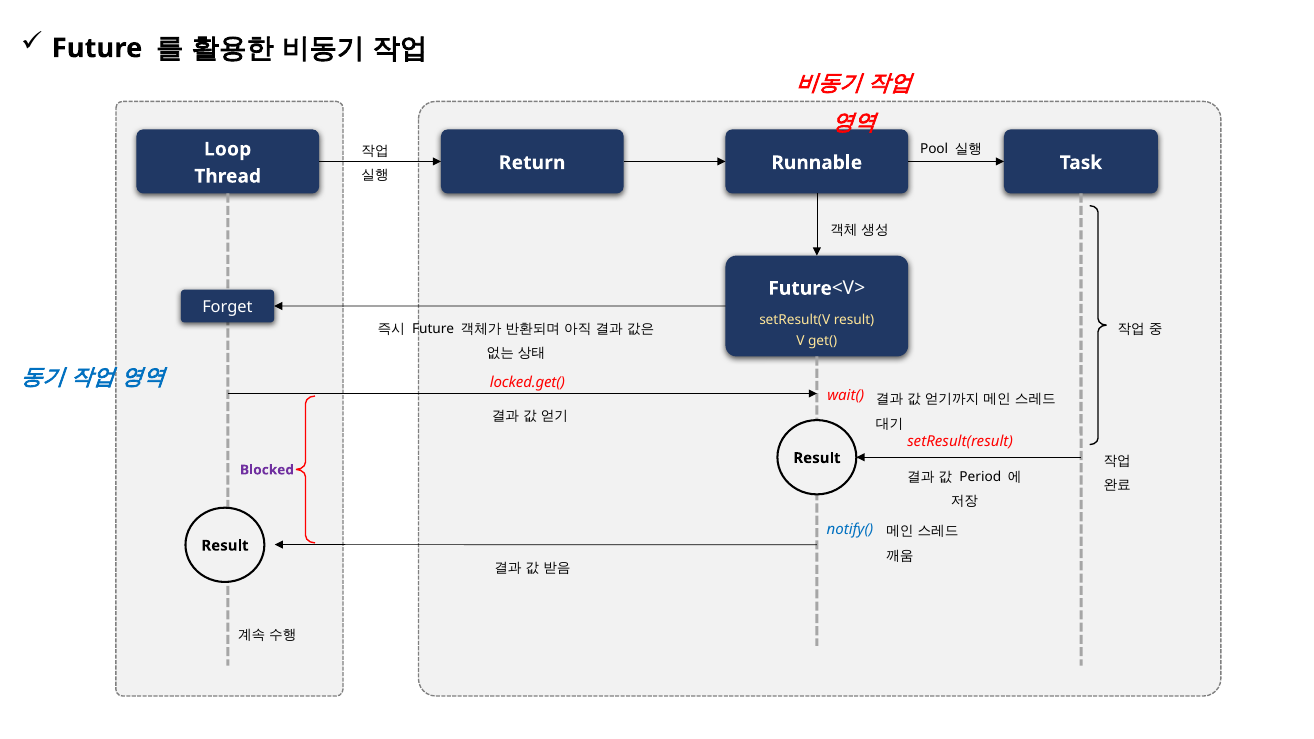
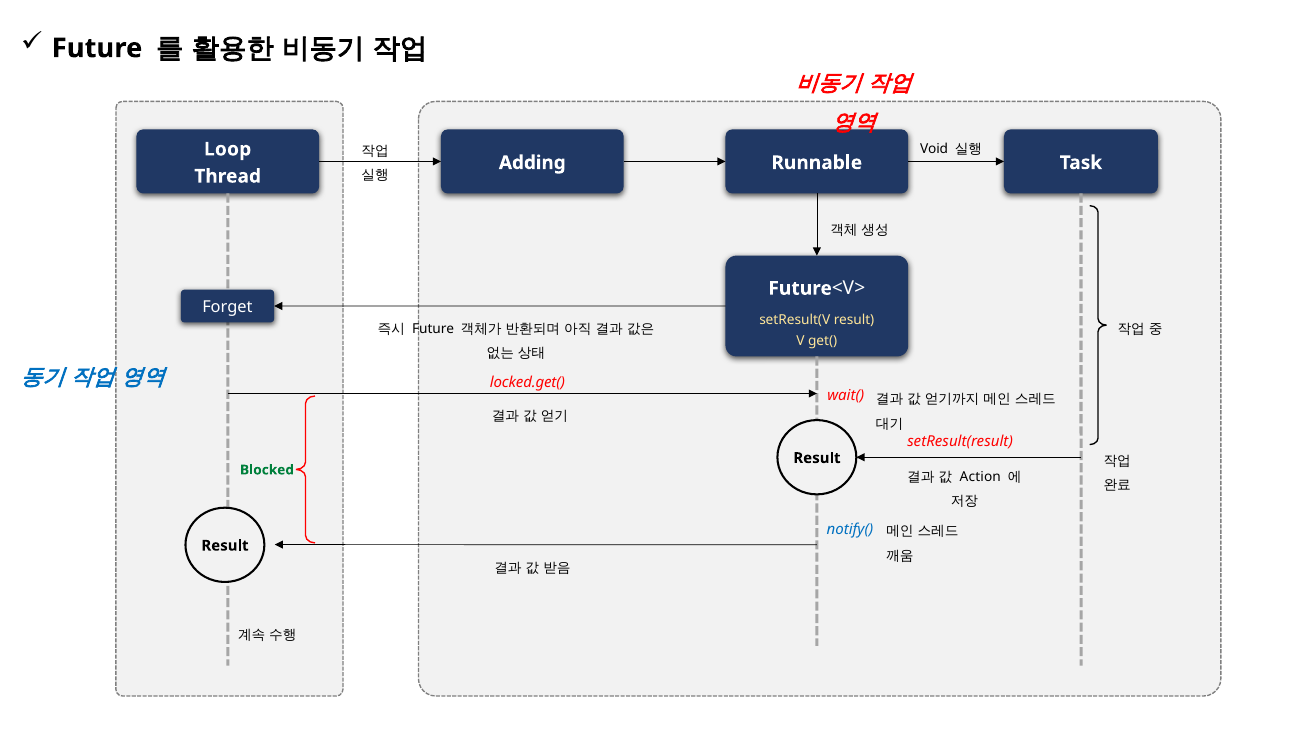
Pool: Pool -> Void
Return: Return -> Adding
Blocked colour: purple -> green
Period: Period -> Action
